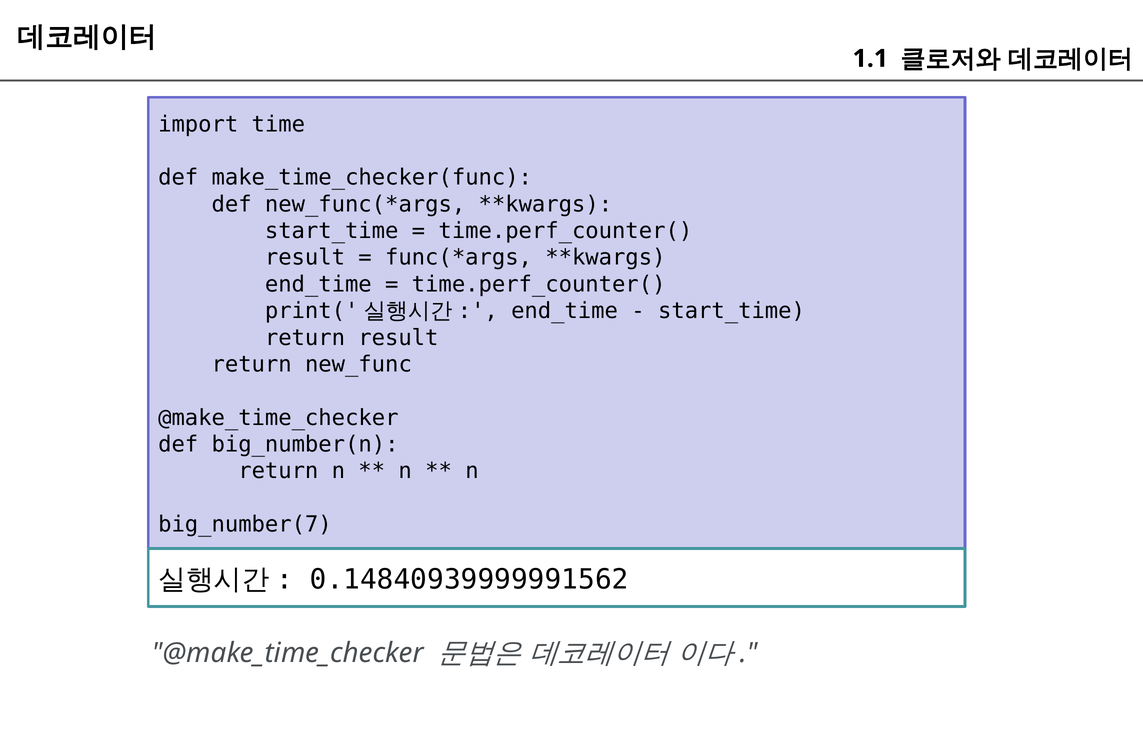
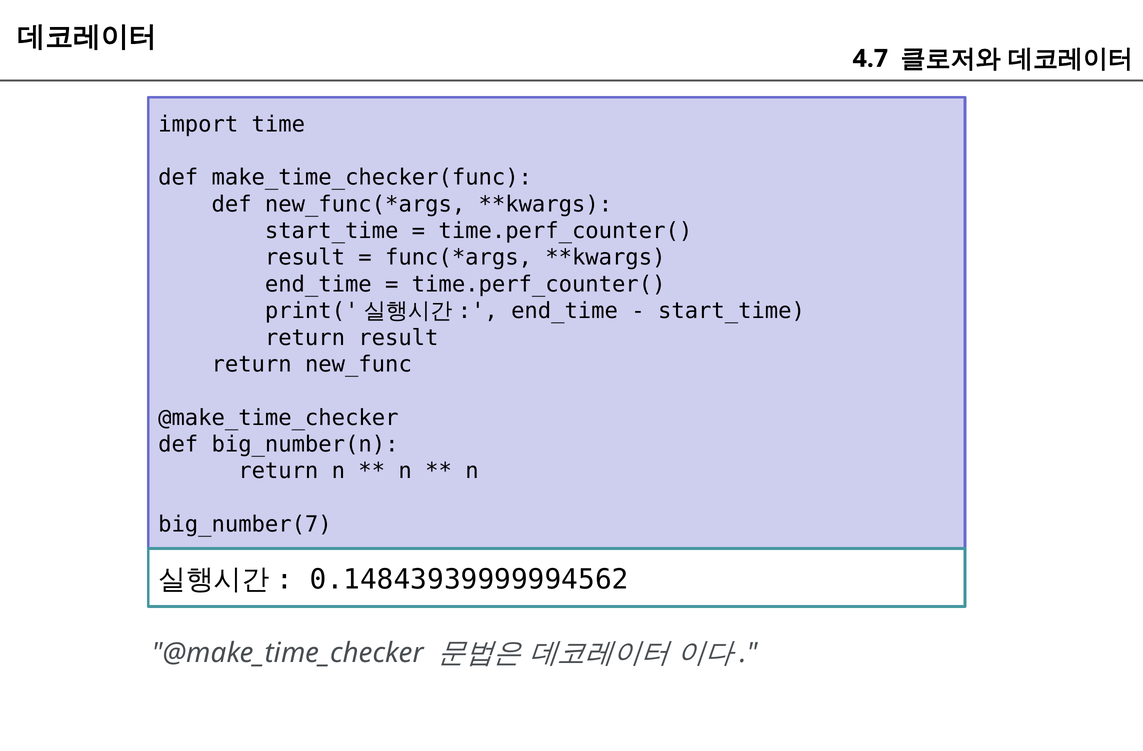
1.1: 1.1 -> 4.7
0.14840939999991562: 0.14840939999991562 -> 0.14843939999994562
